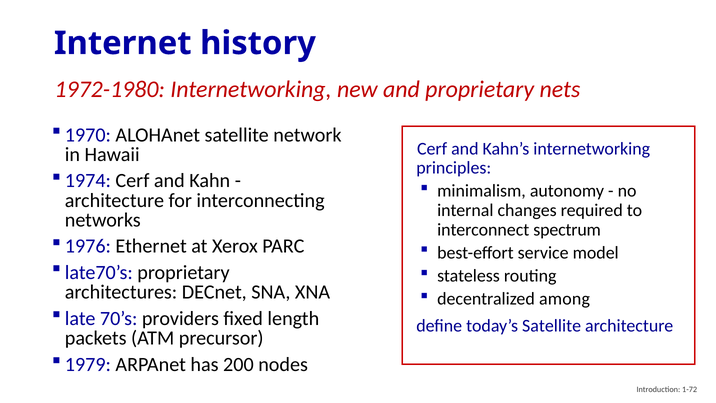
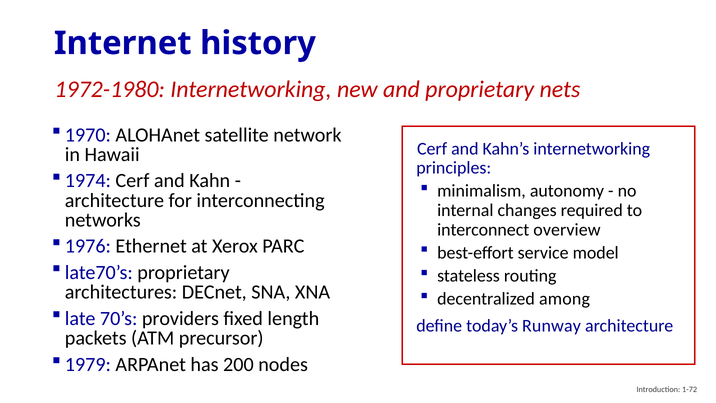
spectrum: spectrum -> overview
today’s Satellite: Satellite -> Runway
